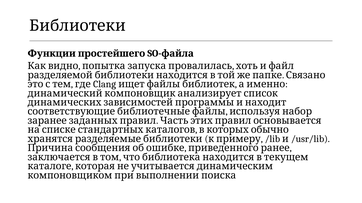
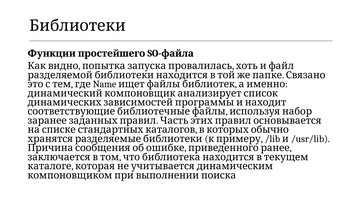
Clang: Clang -> Name
